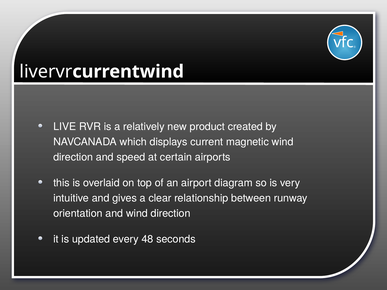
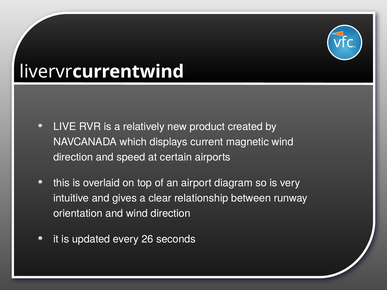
48: 48 -> 26
